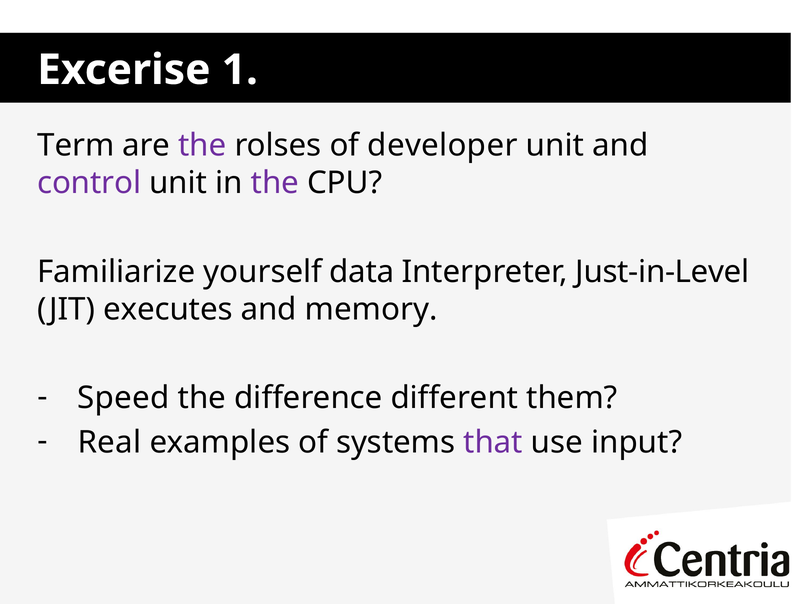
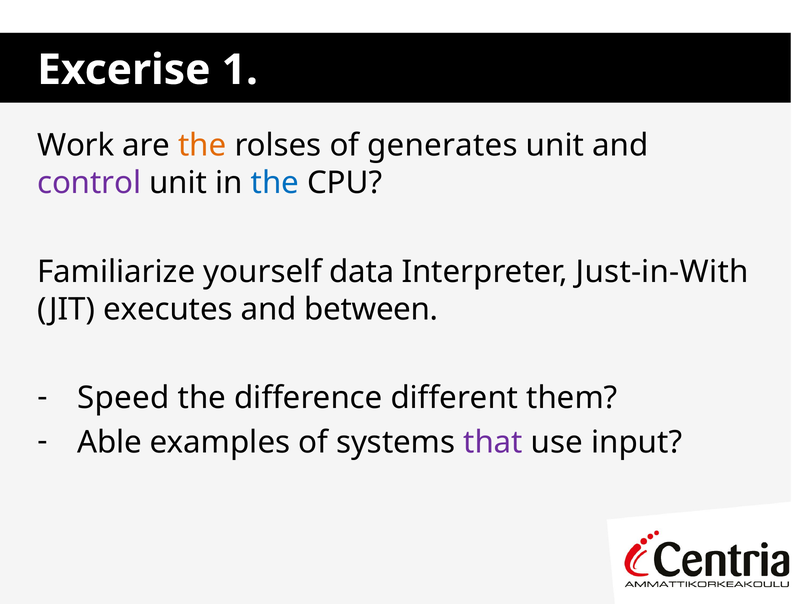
Term: Term -> Work
the at (202, 146) colour: purple -> orange
developer: developer -> generates
the at (275, 183) colour: purple -> blue
Just-in-Level: Just-in-Level -> Just-in-With
memory: memory -> between
Real: Real -> Able
